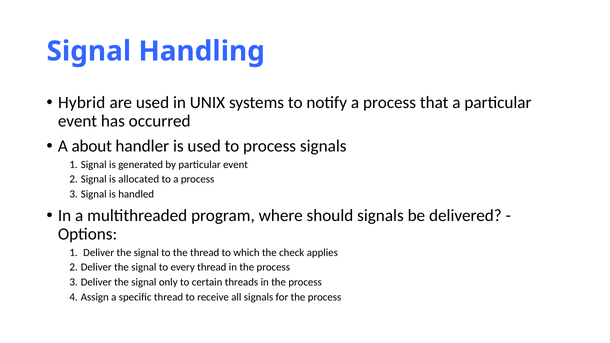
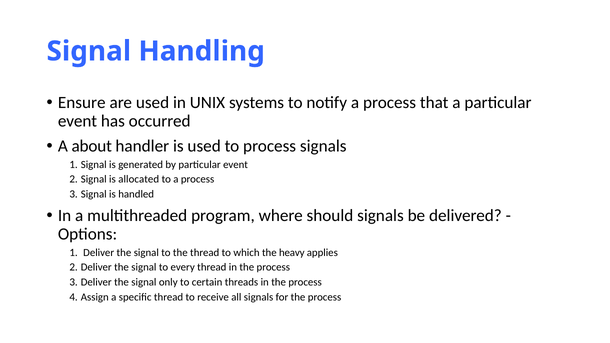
Hybrid: Hybrid -> Ensure
check: check -> heavy
